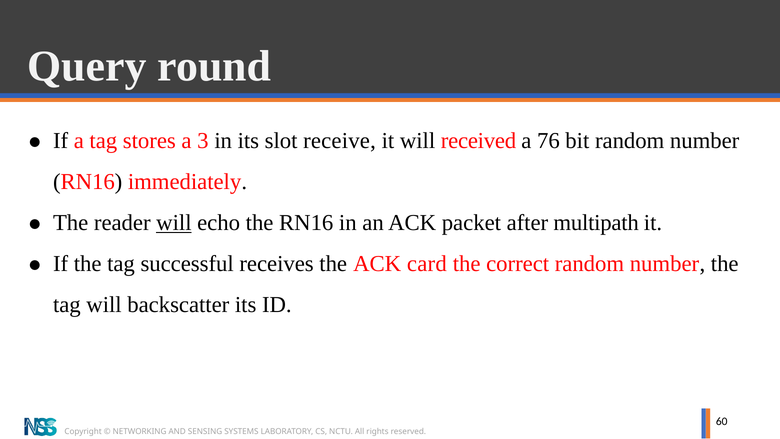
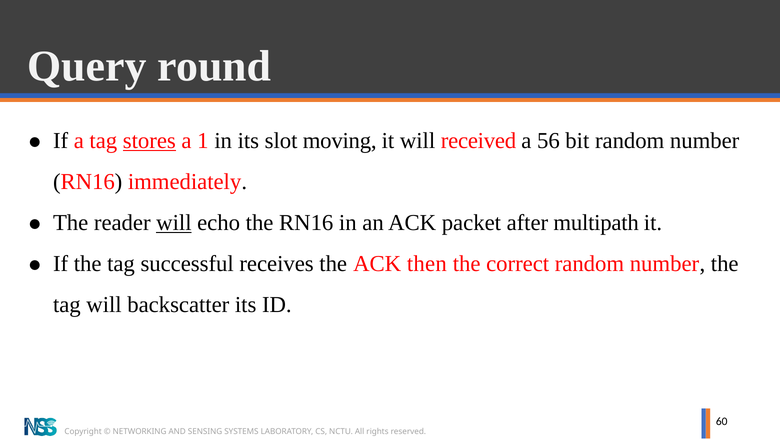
stores underline: none -> present
3: 3 -> 1
receive: receive -> moving
76: 76 -> 56
card: card -> then
